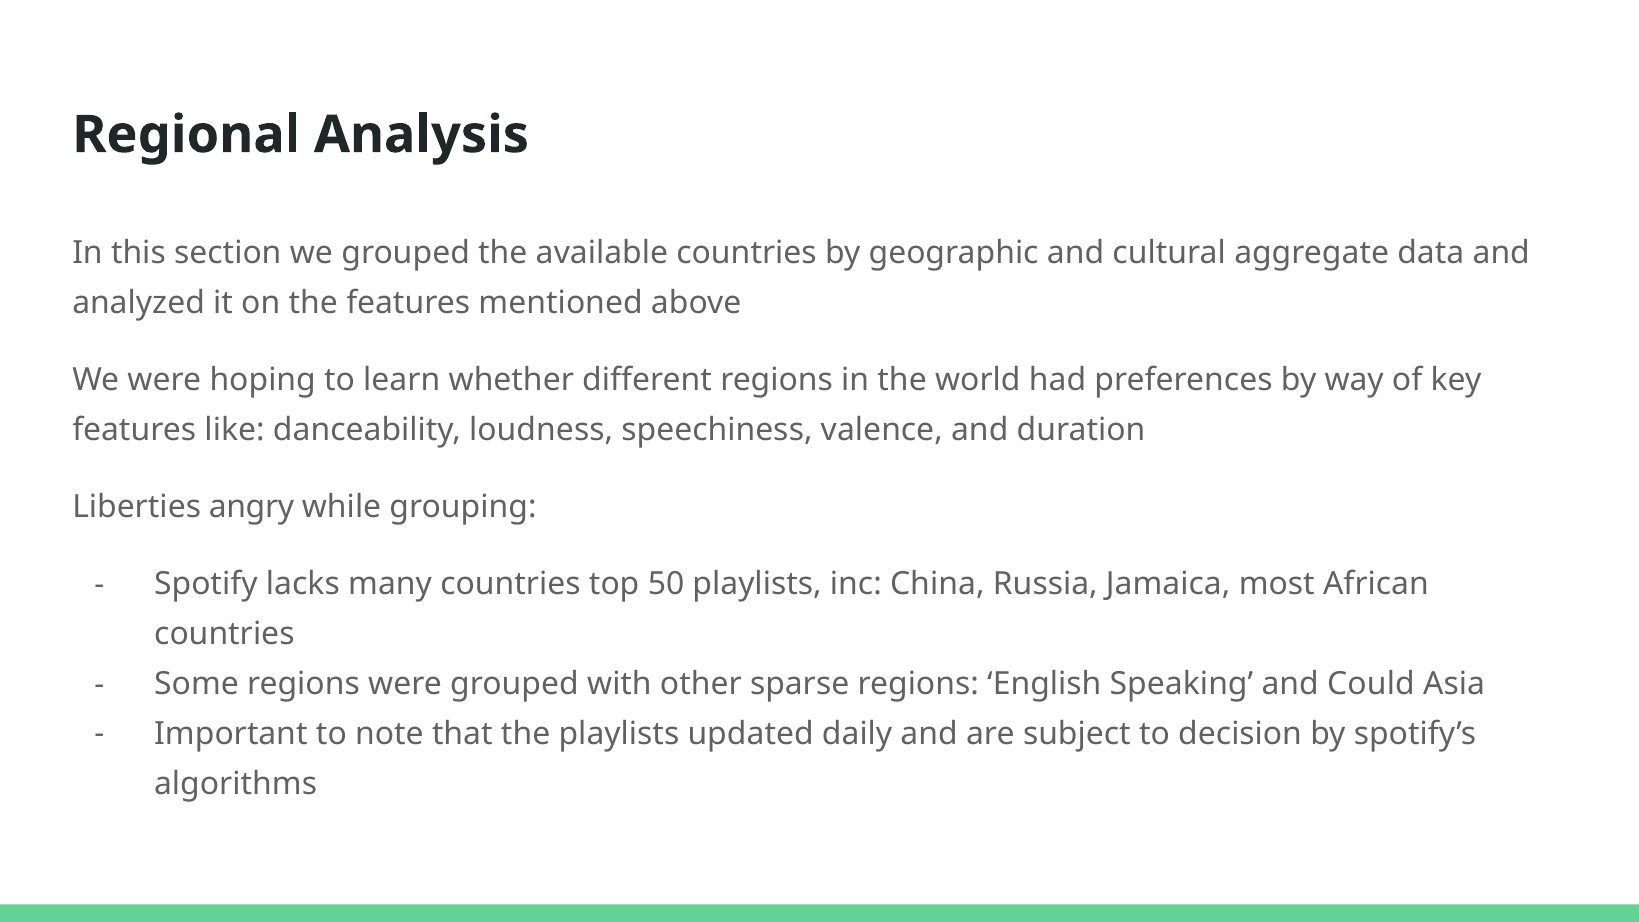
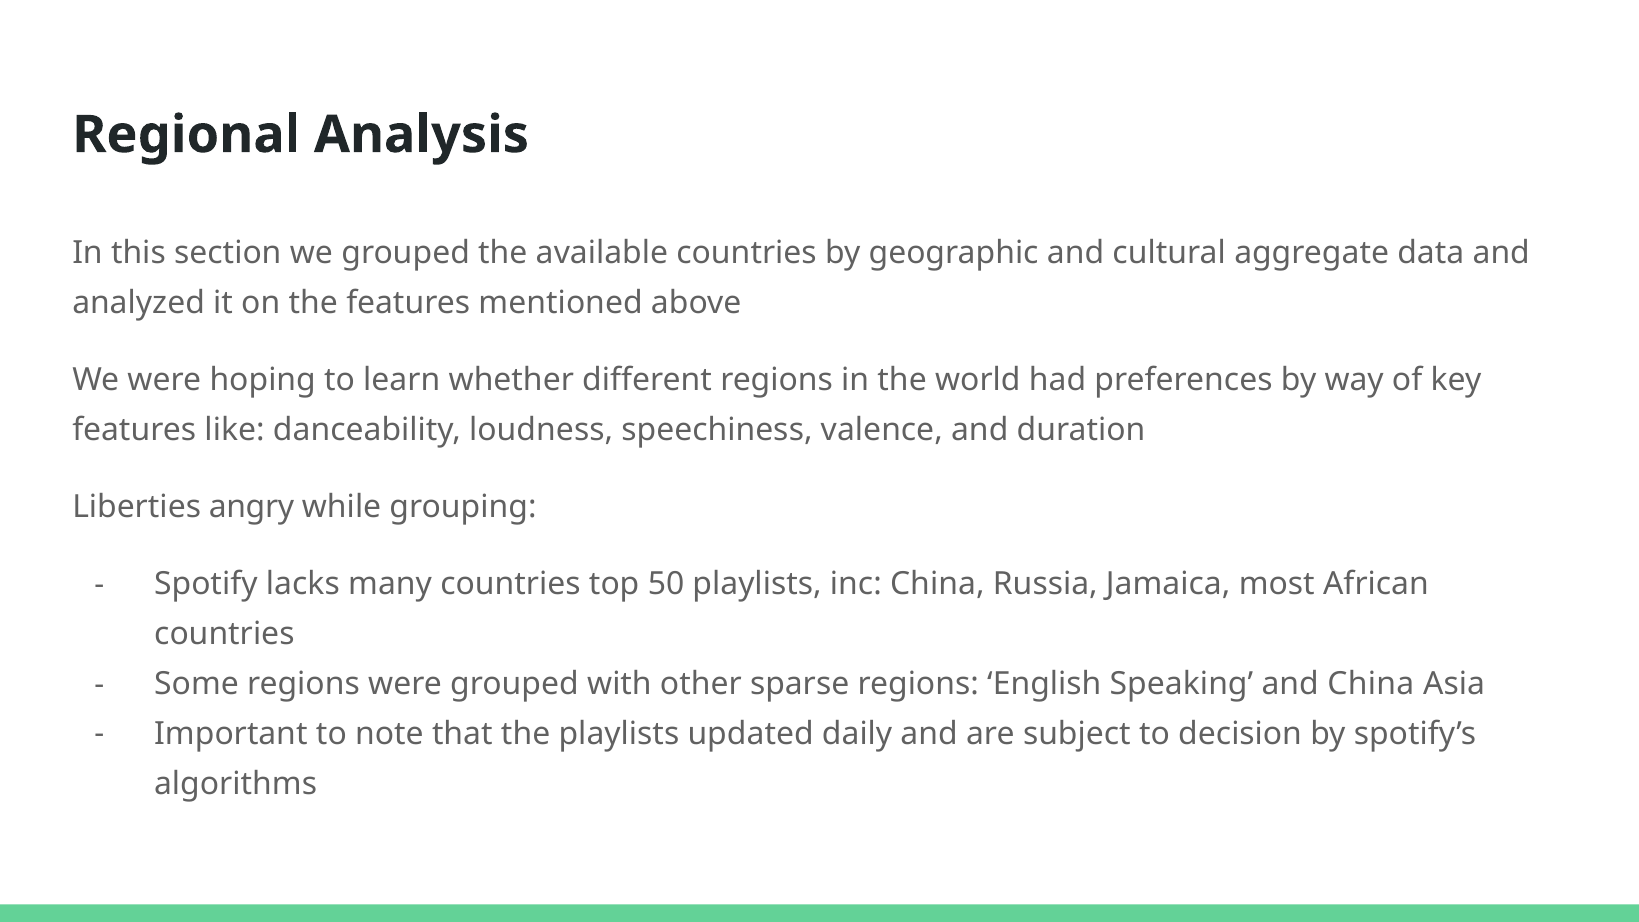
and Could: Could -> China
